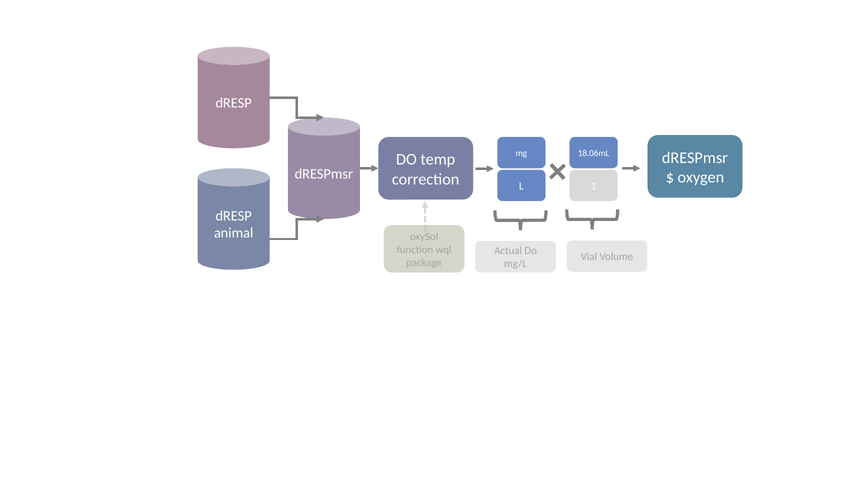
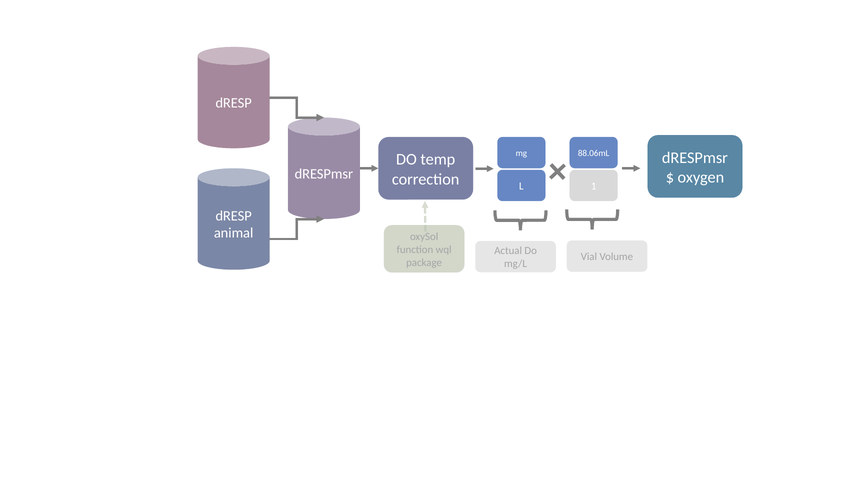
18.06mL: 18.06mL -> 88.06mL
